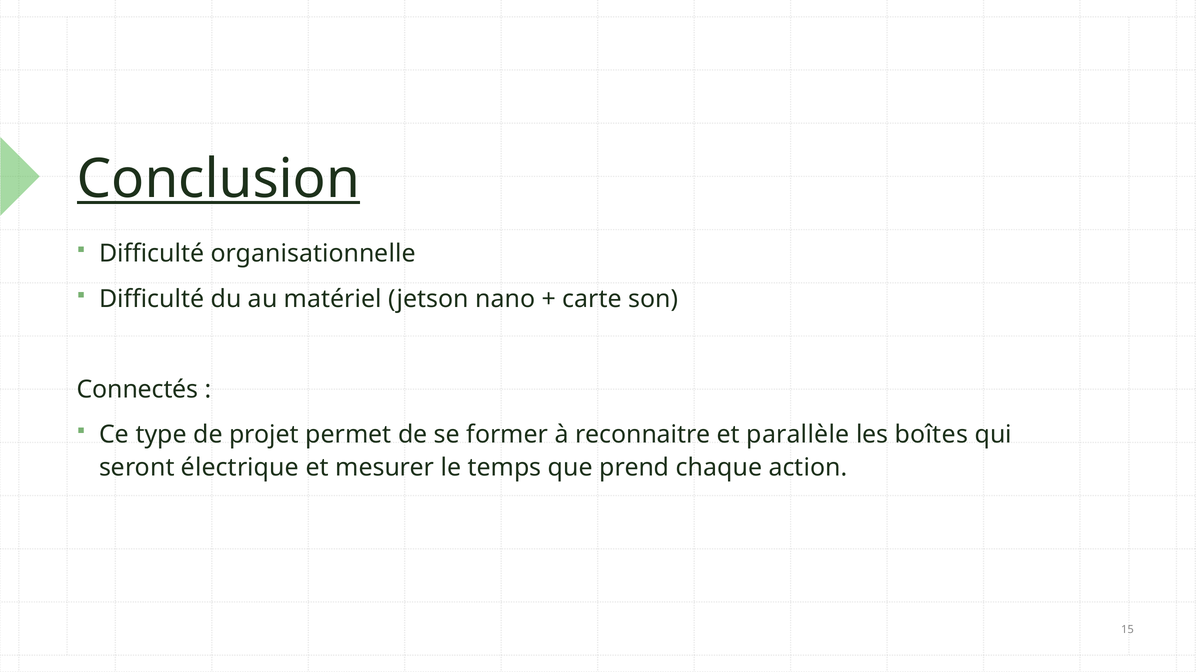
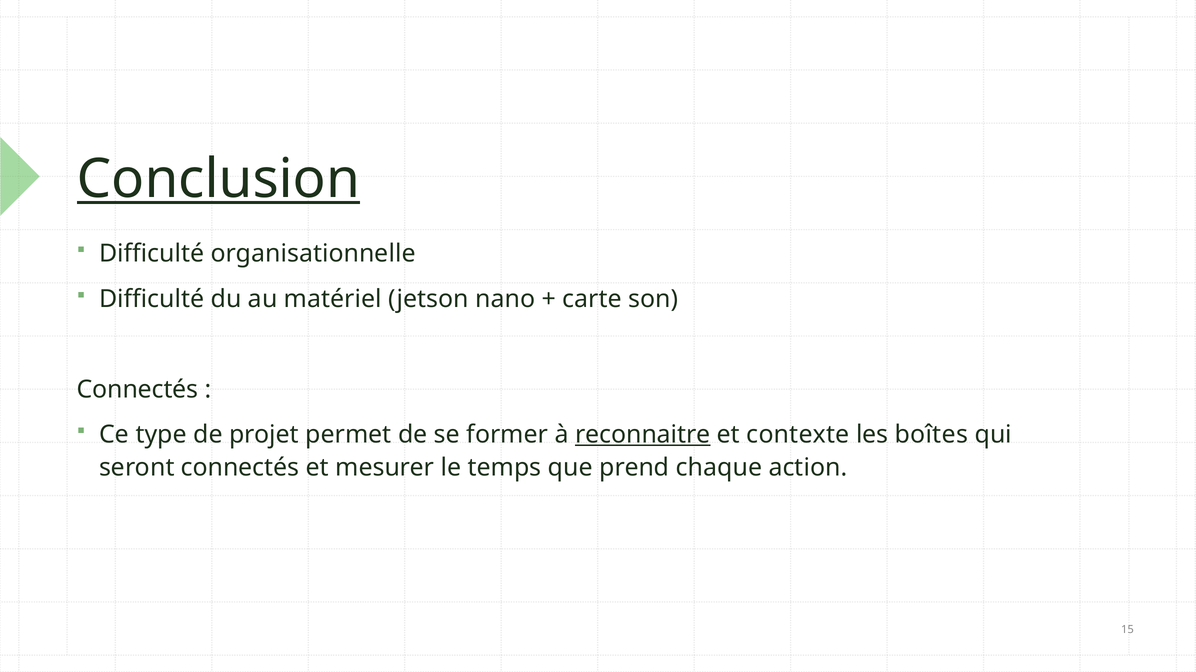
reconnaitre underline: none -> present
parallèle: parallèle -> contexte
seront électrique: électrique -> connectés
